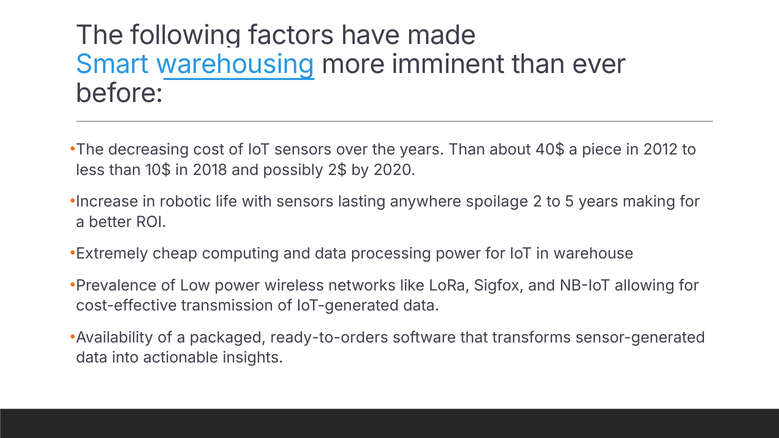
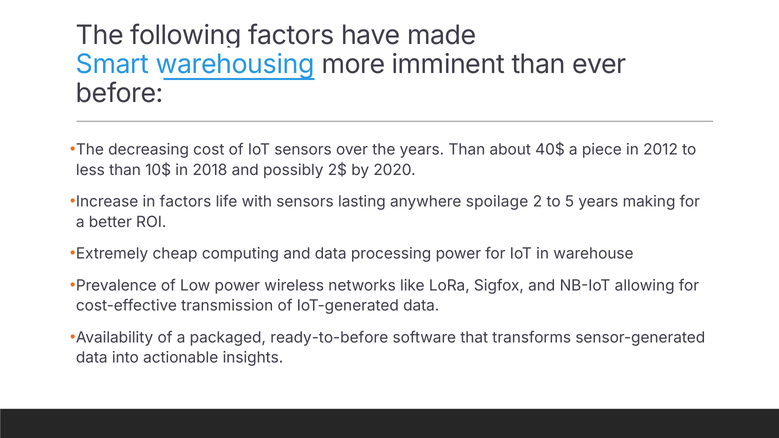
in robotic: robotic -> factors
ready-to-orders: ready-to-orders -> ready-to-before
